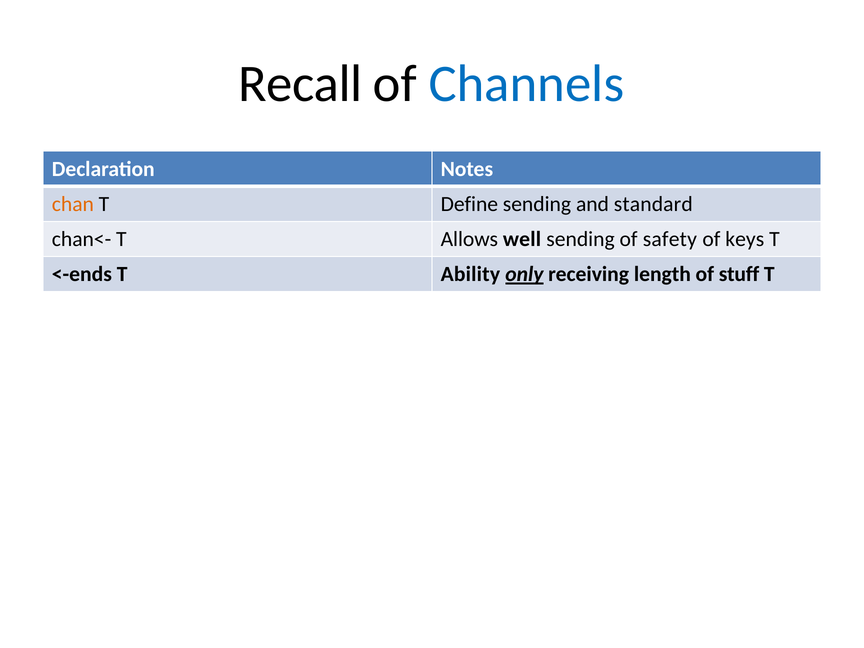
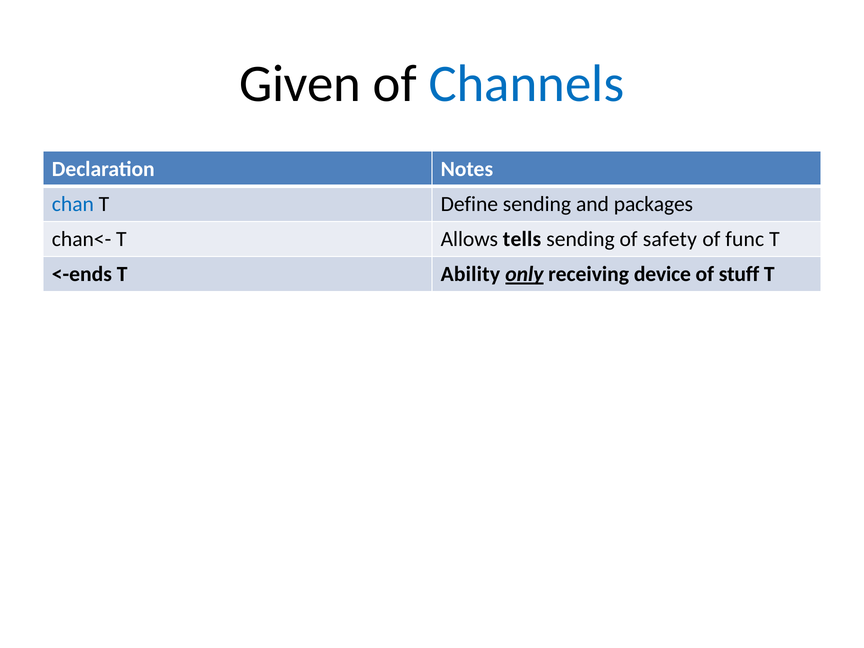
Recall: Recall -> Given
chan colour: orange -> blue
standard: standard -> packages
well: well -> tells
keys: keys -> func
length: length -> device
